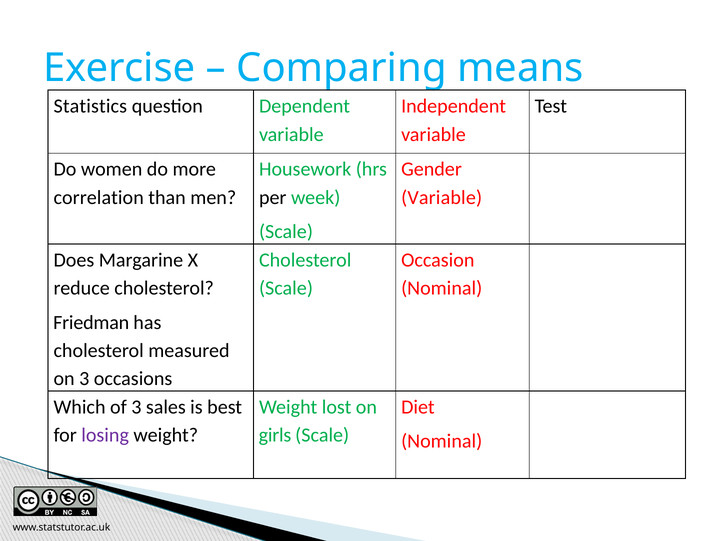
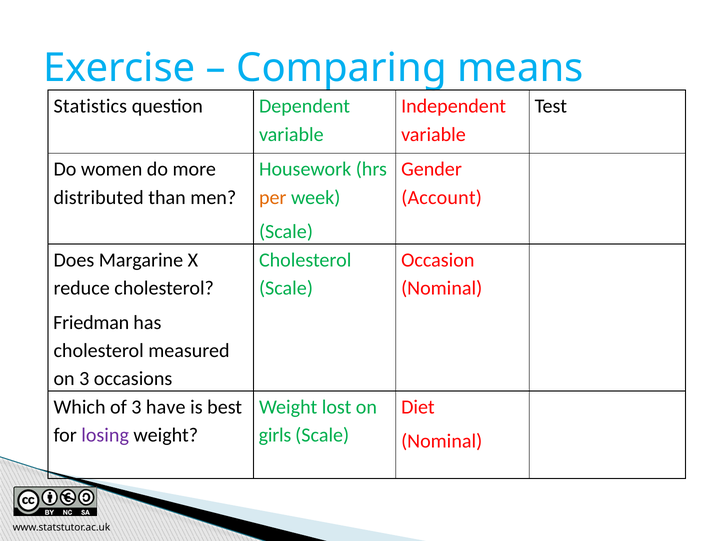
correlation: correlation -> distributed
per colour: black -> orange
Variable at (442, 198): Variable -> Account
sales: sales -> have
